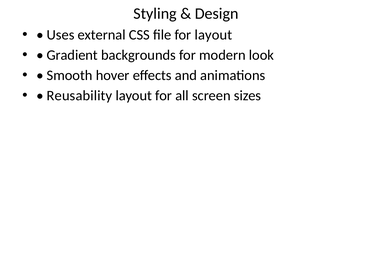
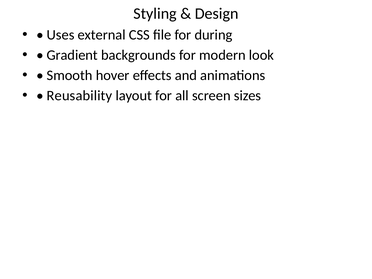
for layout: layout -> during
